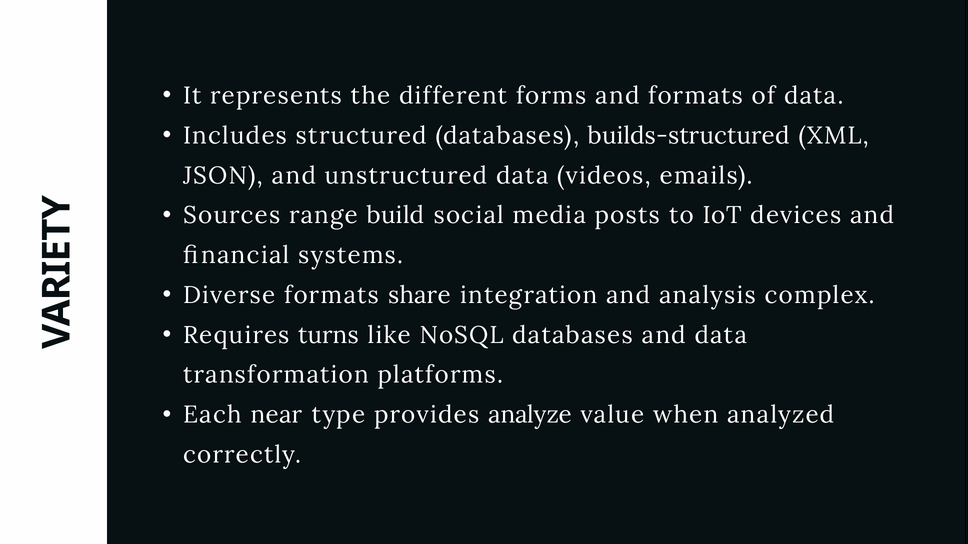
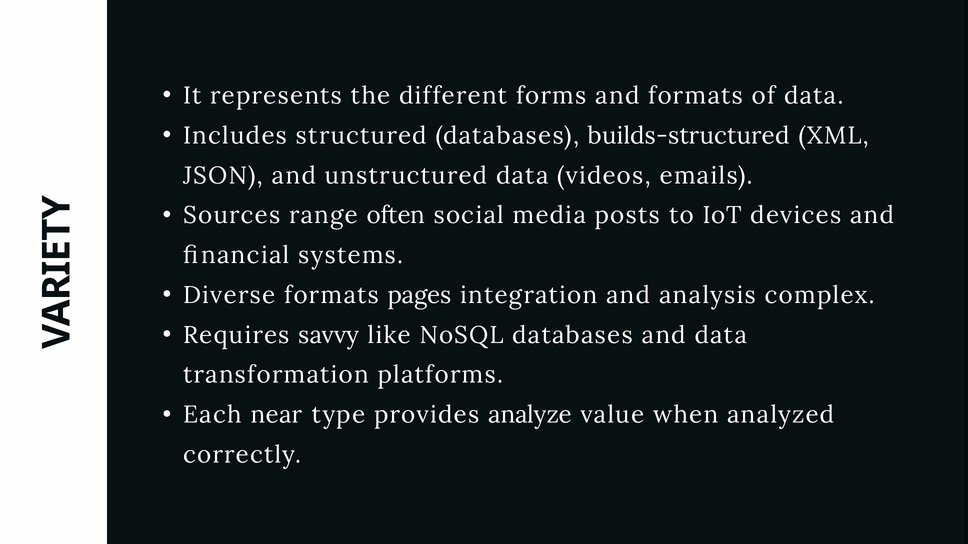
build: build -> often
share: share -> pages
turns: turns -> savvy
